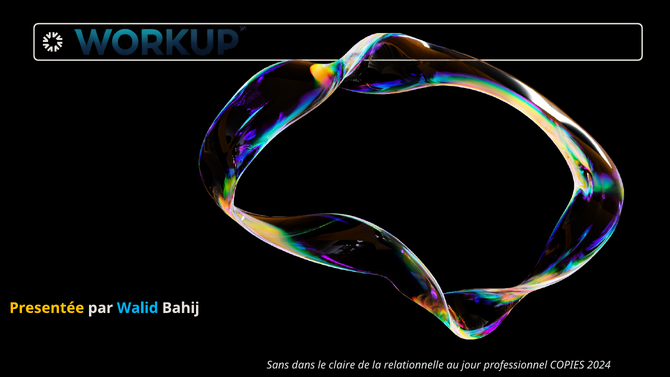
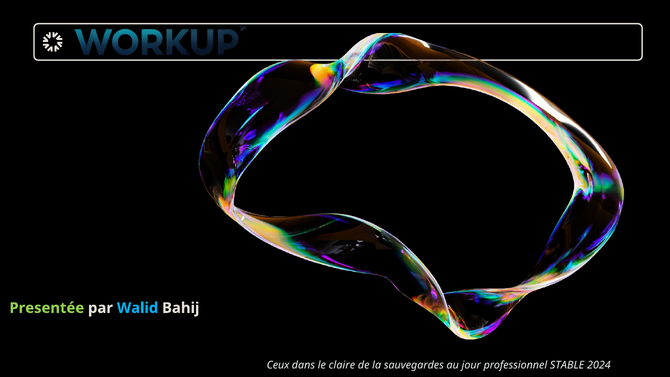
Presentée colour: yellow -> light green
Sans: Sans -> Ceux
relationnelle: relationnelle -> sauvegardes
COPIES: COPIES -> STABLE
